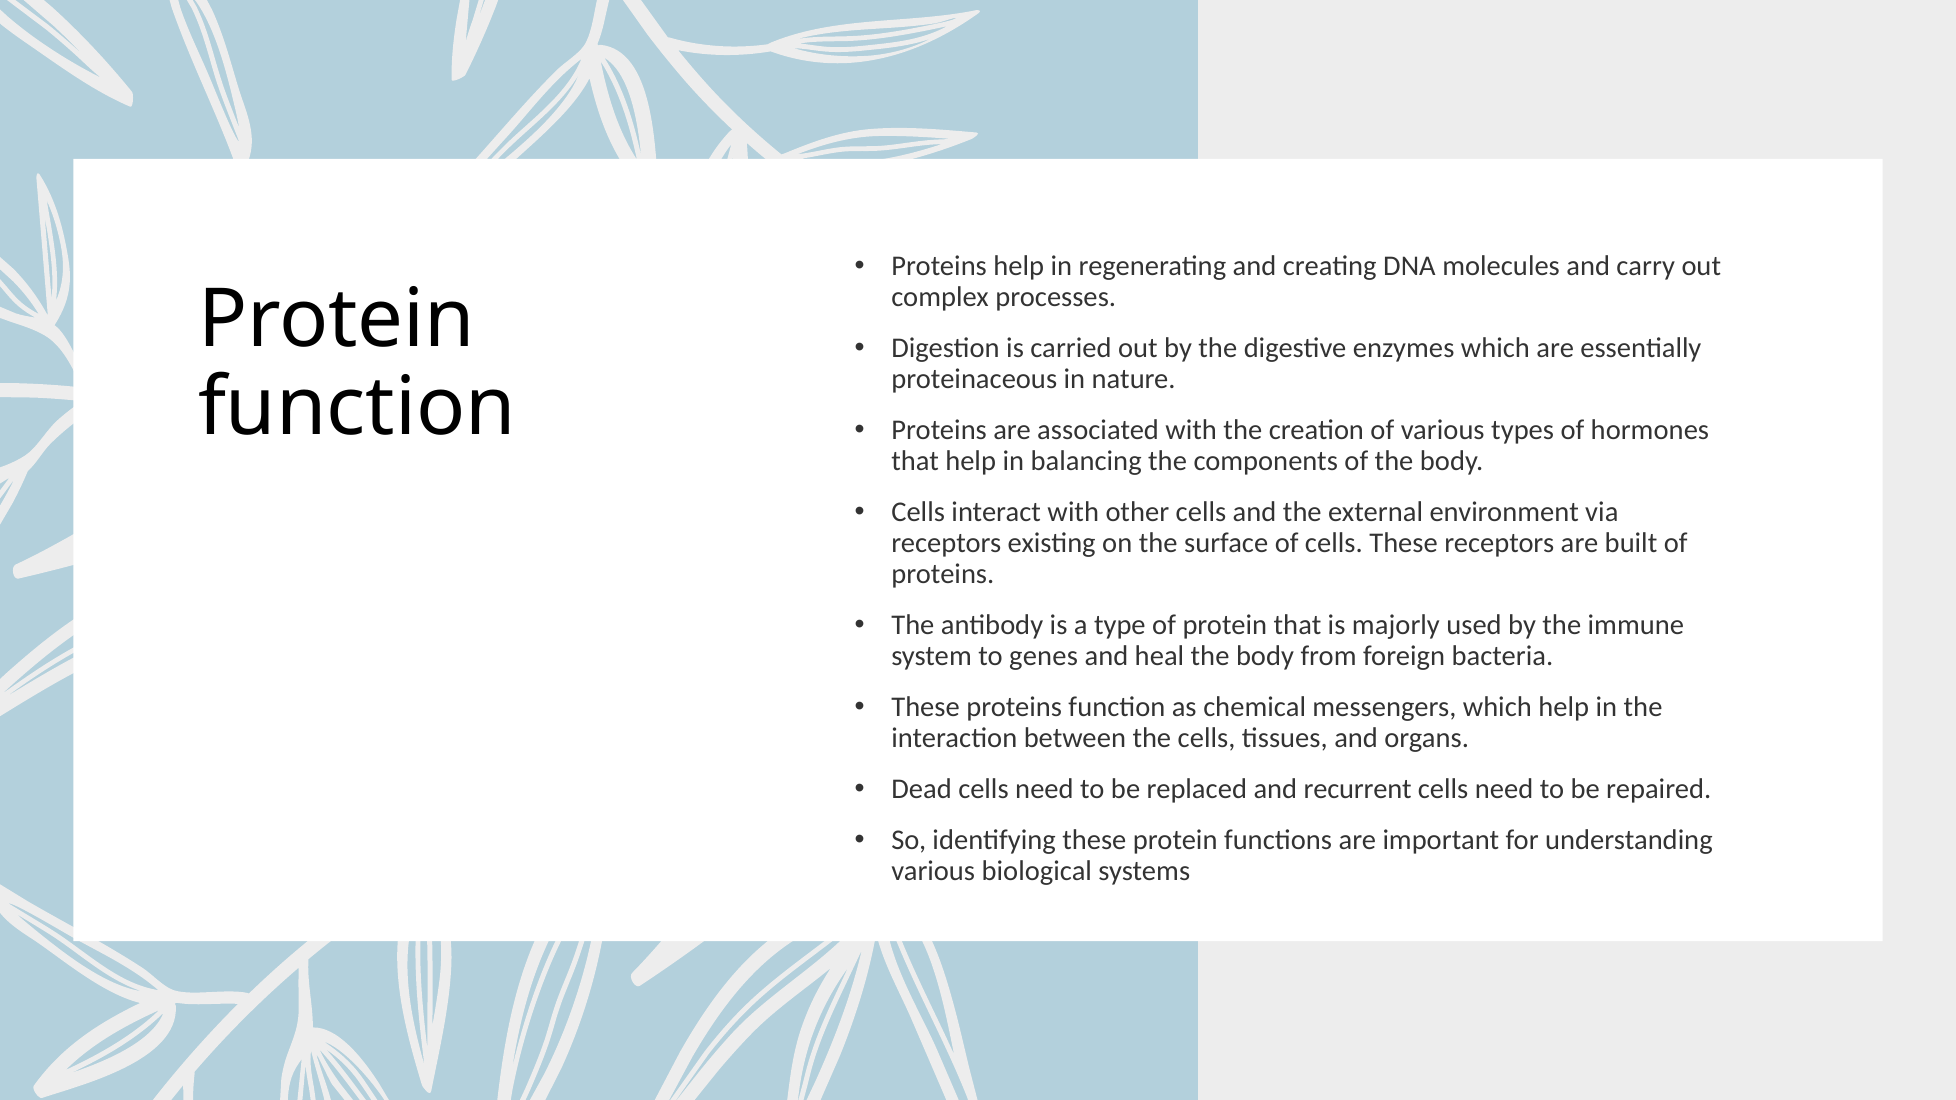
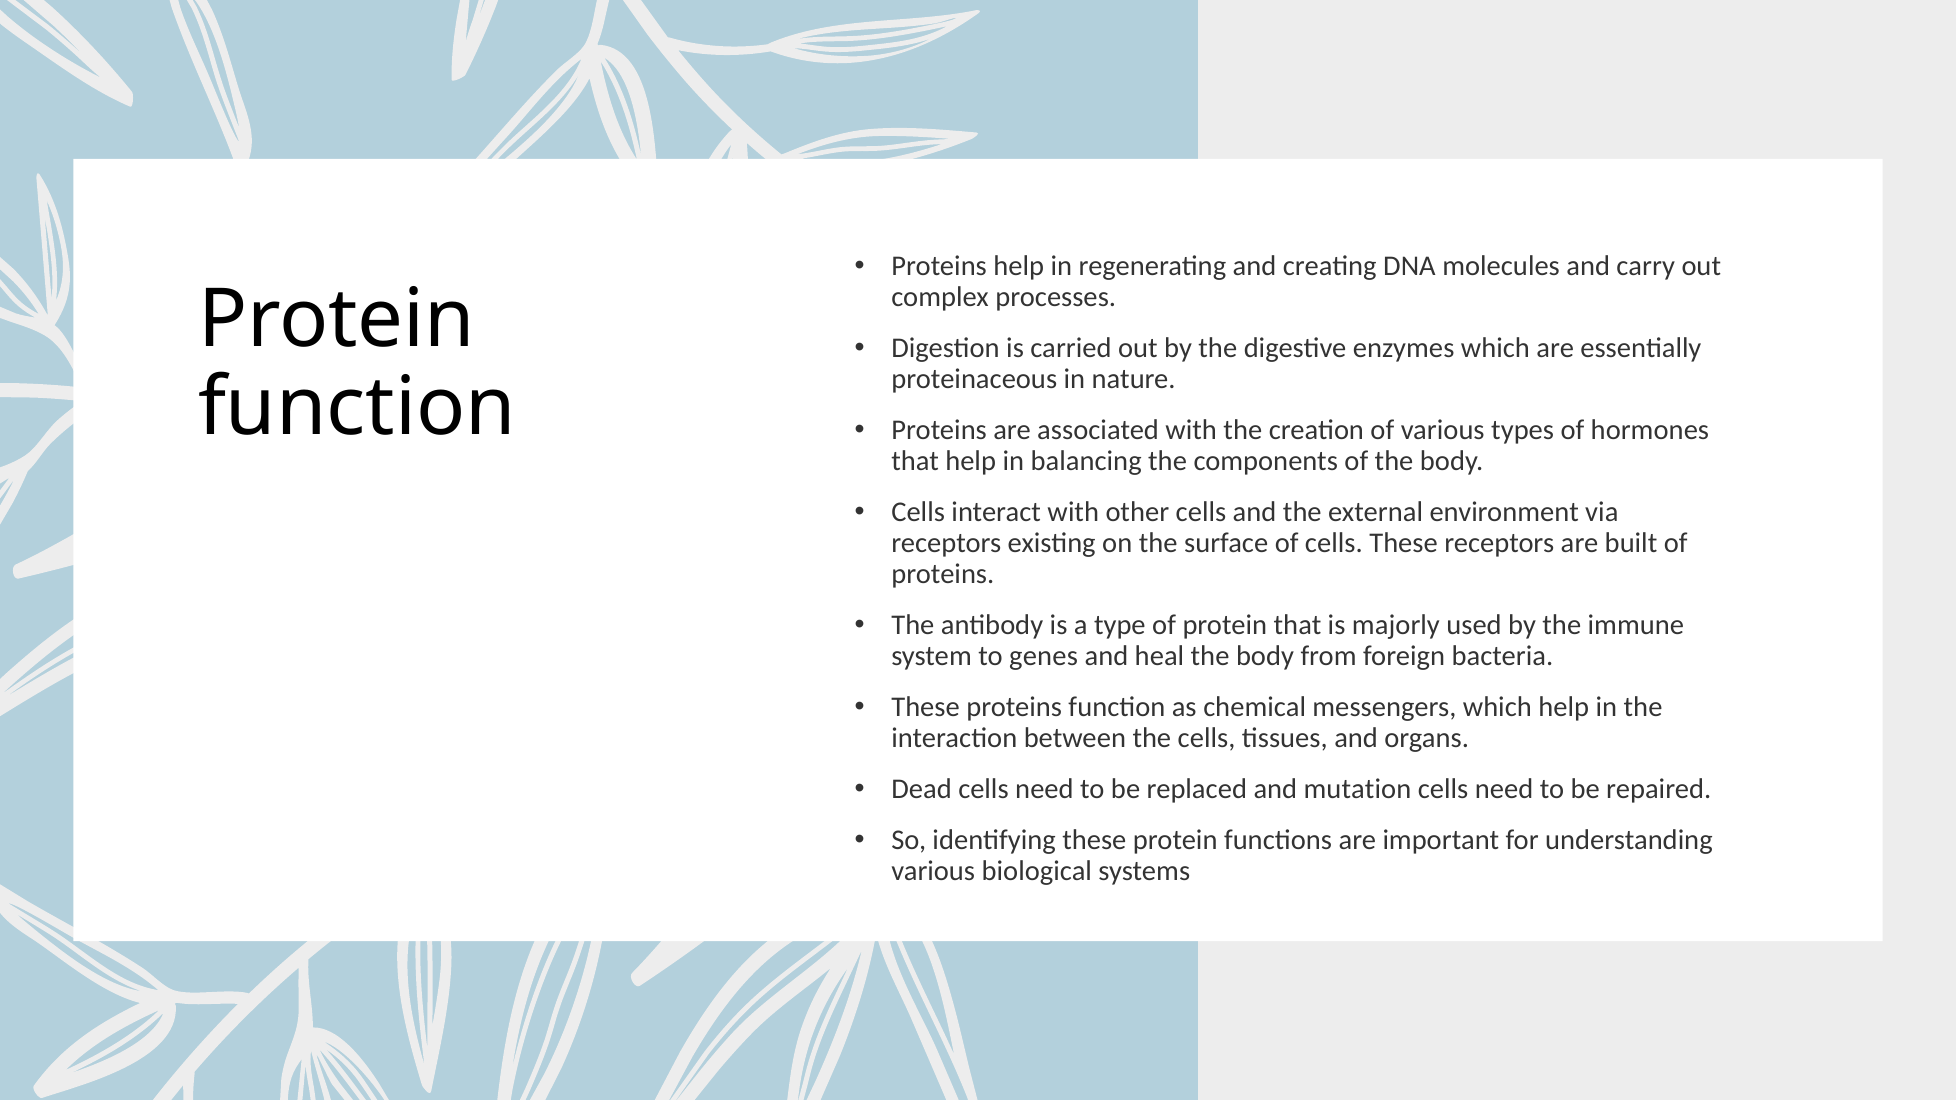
recurrent: recurrent -> mutation
